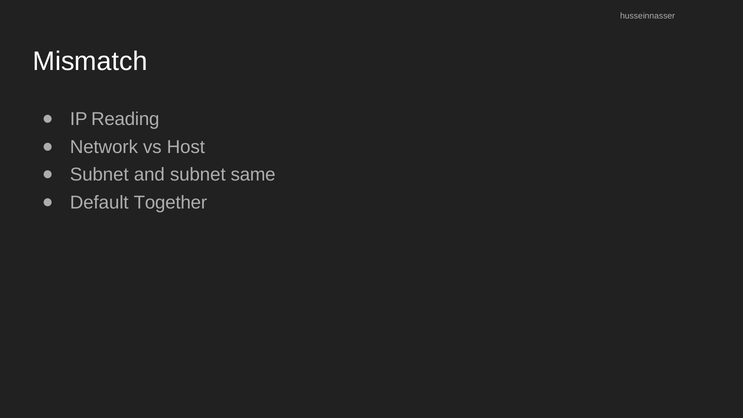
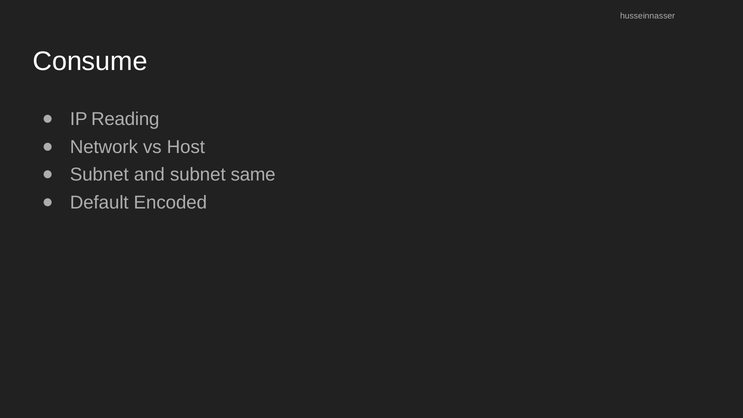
Mismatch: Mismatch -> Consume
Together: Together -> Encoded
